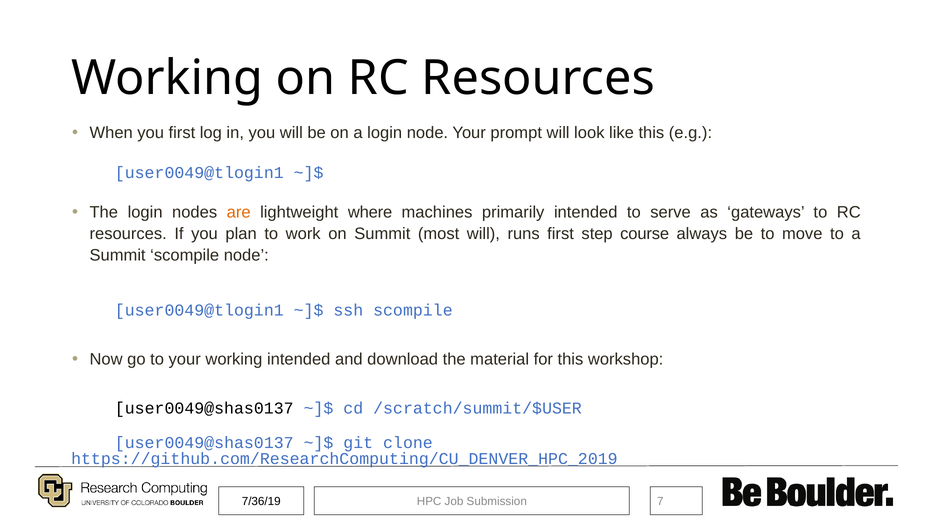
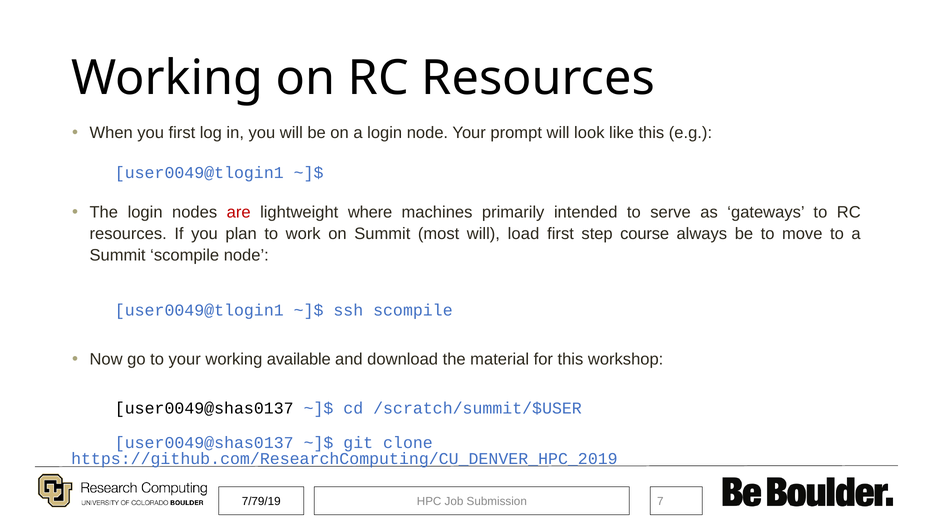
are colour: orange -> red
runs: runs -> load
working intended: intended -> available
7/36/19: 7/36/19 -> 7/79/19
